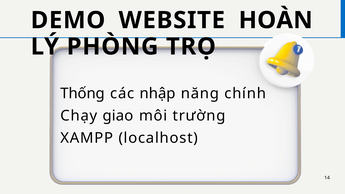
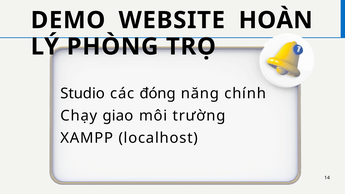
Thống: Thống -> Studio
nhập: nhập -> đóng
